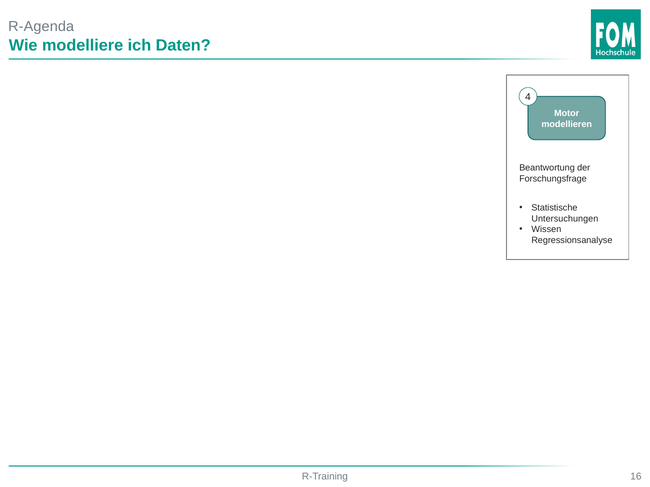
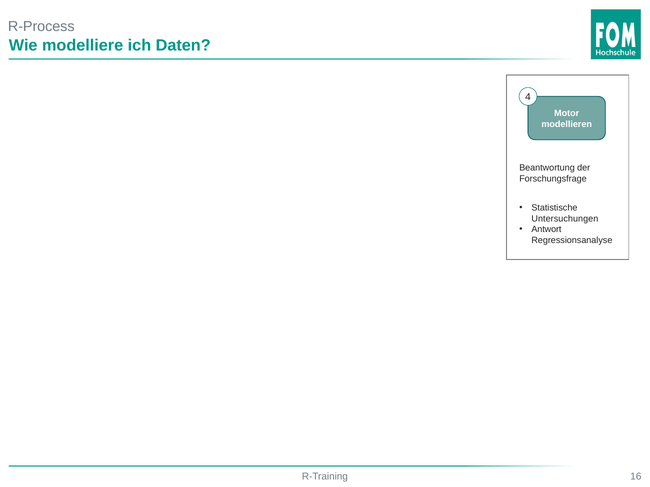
R-Agenda: R-Agenda -> R-Process
Wissen: Wissen -> Antwort
